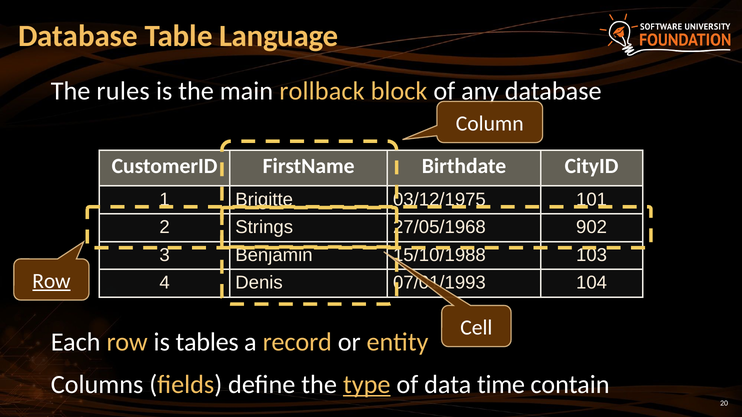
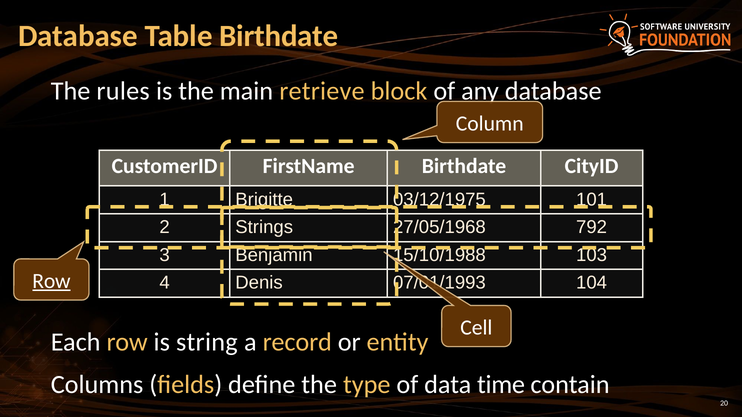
Table Language: Language -> Birthdate
rollback: rollback -> retrieve
902: 902 -> 792
tables: tables -> string
type underline: present -> none
